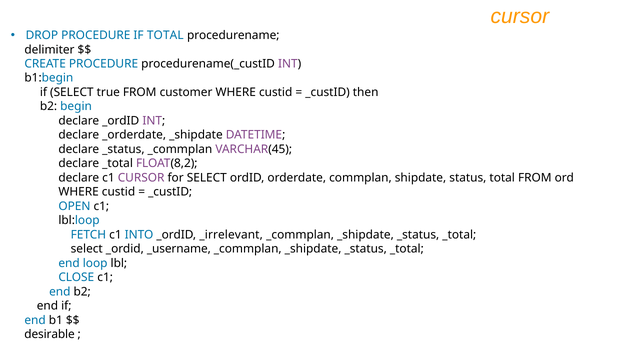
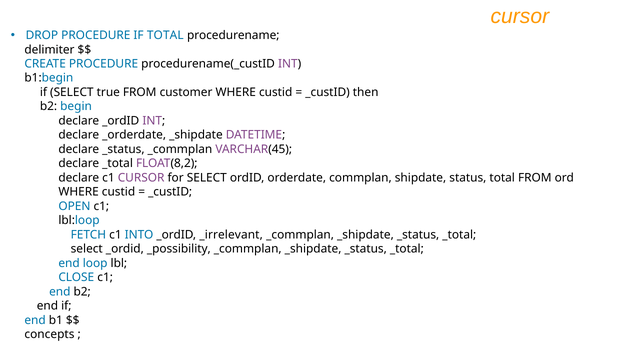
_username: _username -> _possibility
desirable: desirable -> concepts
